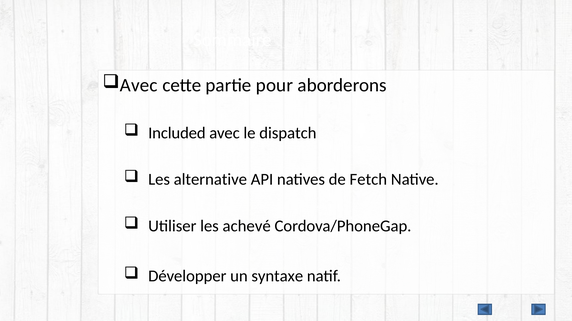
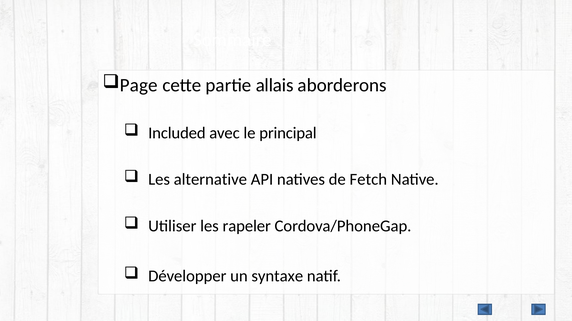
Avec at (139, 85): Avec -> Page
pour: pour -> allais
dispatch: dispatch -> principal
achevé: achevé -> rapeler
